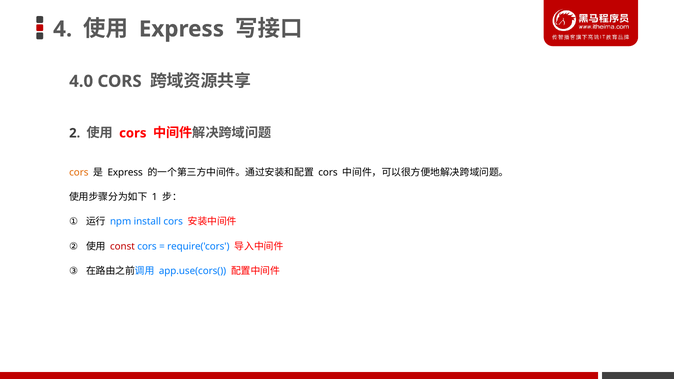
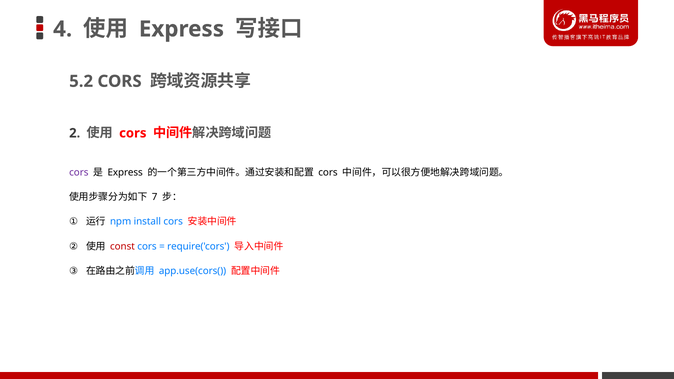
4.0: 4.0 -> 5.2
cors at (79, 172) colour: orange -> purple
1: 1 -> 7
